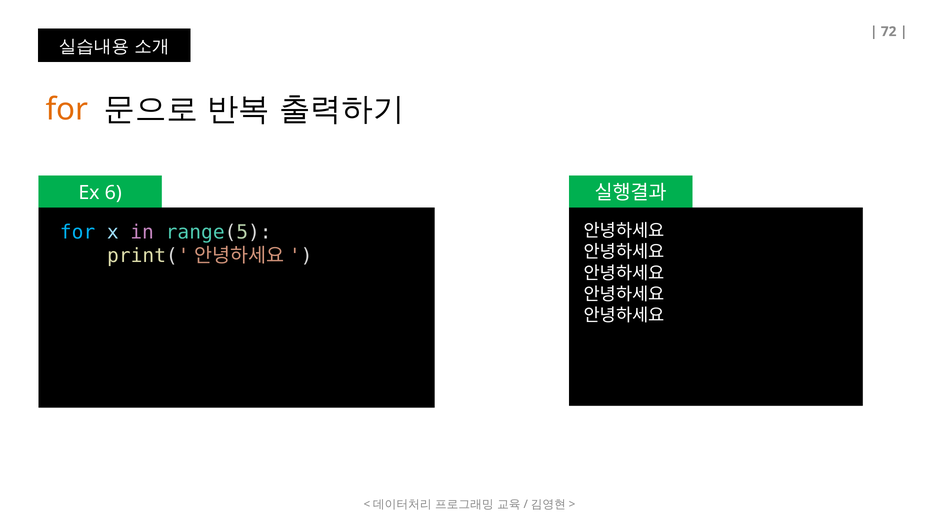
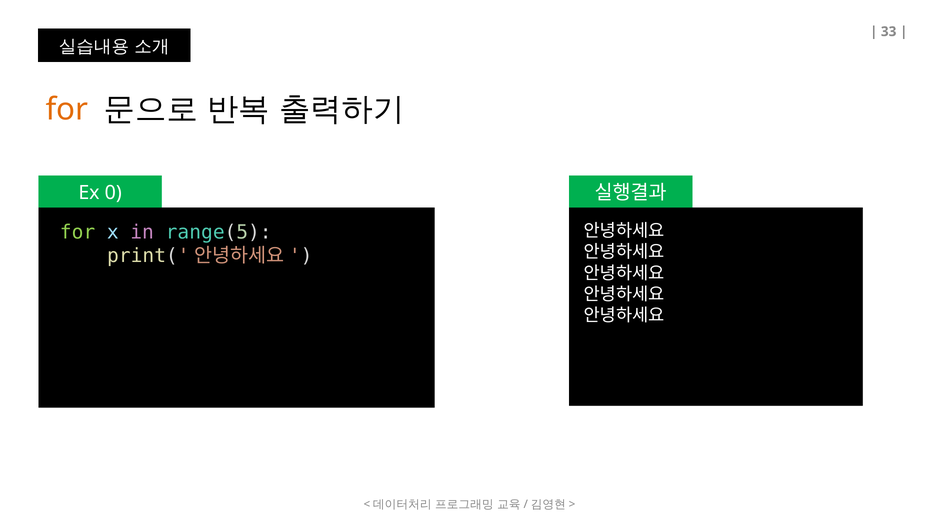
72: 72 -> 33
6: 6 -> 0
for at (78, 232) colour: light blue -> light green
